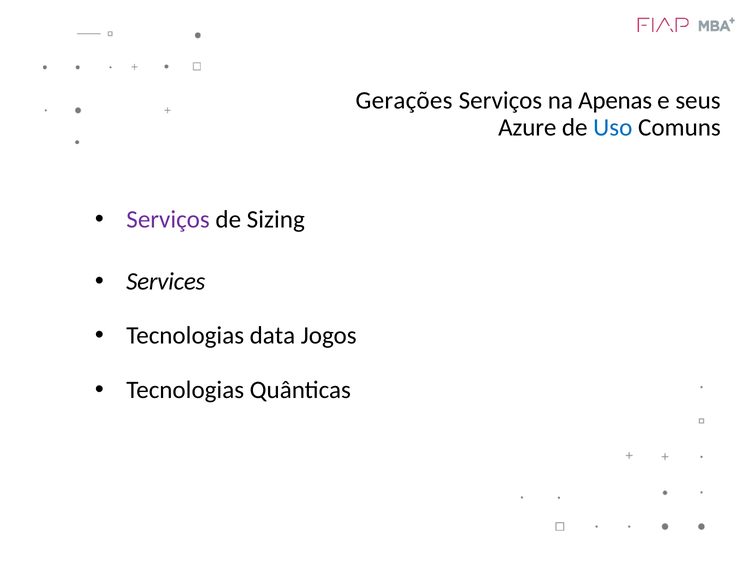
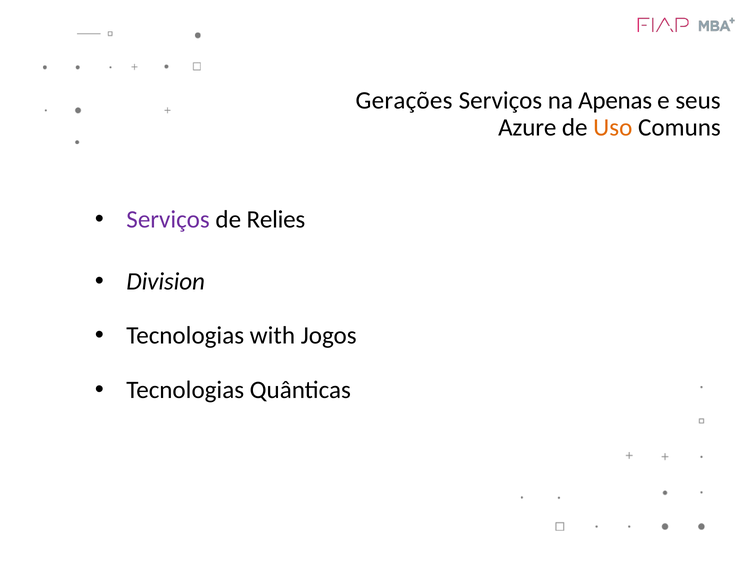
Uso colour: blue -> orange
Sizing: Sizing -> Relies
Services: Services -> Division
data: data -> with
